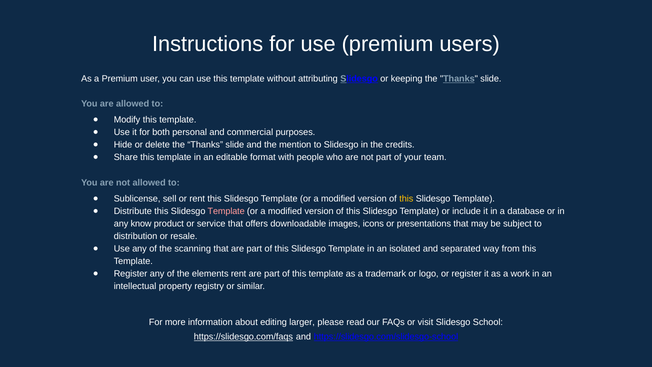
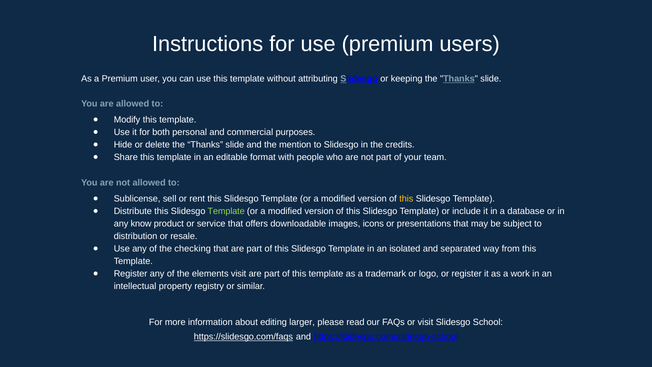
Template at (226, 211) colour: pink -> light green
scanning: scanning -> checking
elements rent: rent -> visit
